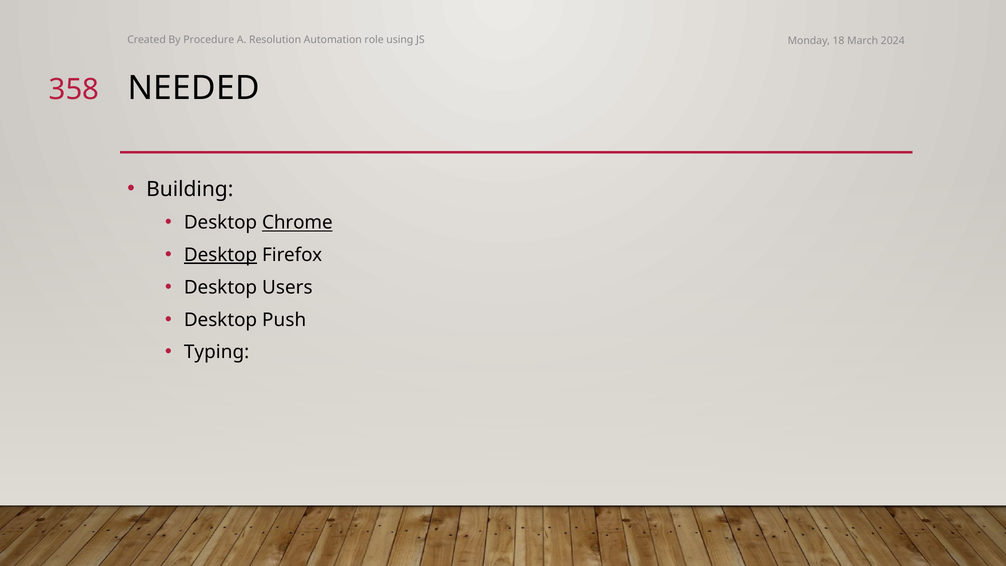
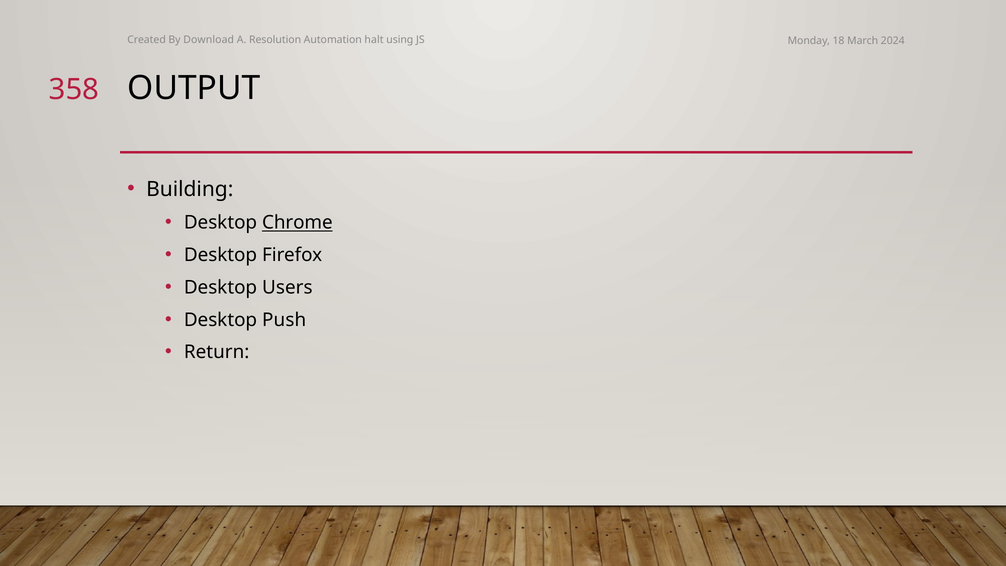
Procedure: Procedure -> Download
role: role -> halt
NEEDED: NEEDED -> OUTPUT
Desktop at (220, 255) underline: present -> none
Typing: Typing -> Return
